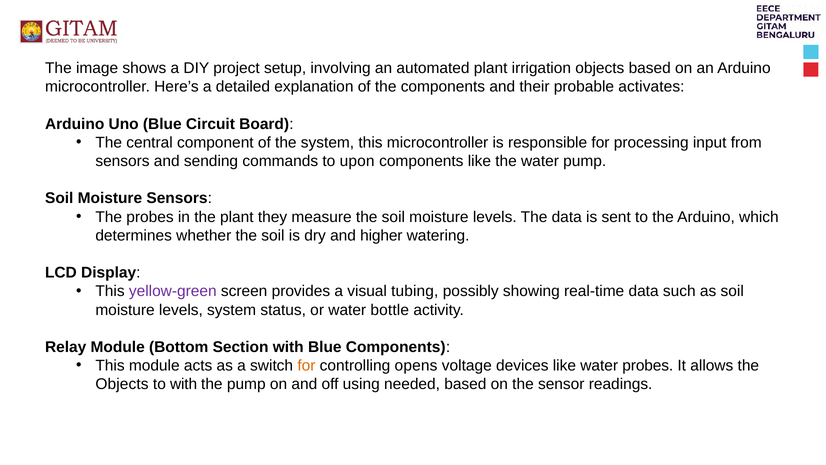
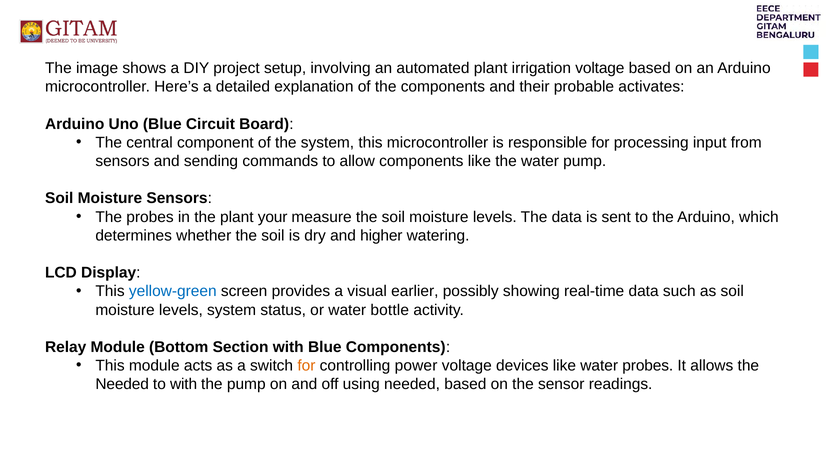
irrigation objects: objects -> voltage
upon: upon -> allow
they: they -> your
yellow-green colour: purple -> blue
tubing: tubing -> earlier
opens: opens -> power
Objects at (122, 384): Objects -> Needed
